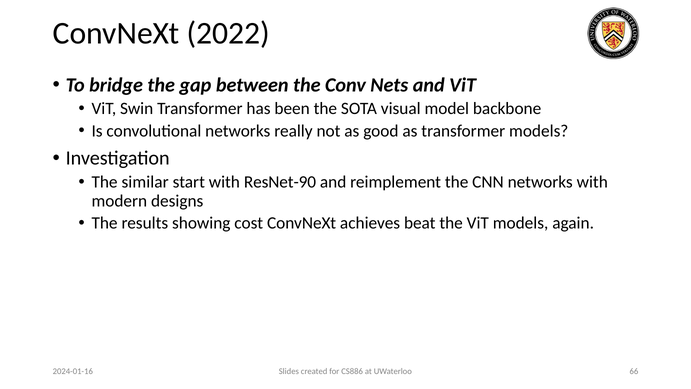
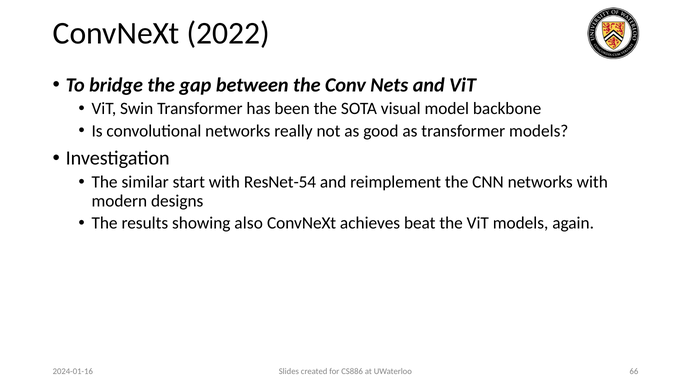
ResNet-90: ResNet-90 -> ResNet-54
cost: cost -> also
